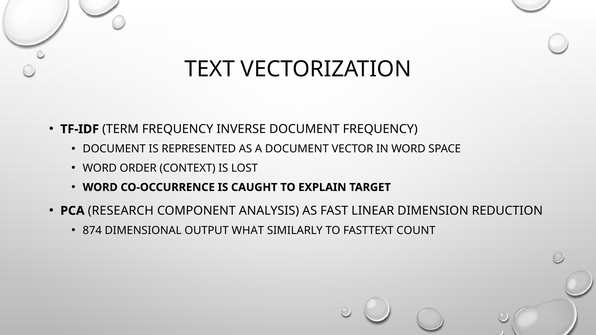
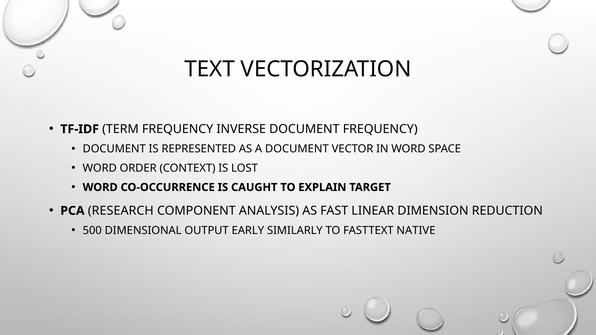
874: 874 -> 500
WHAT: WHAT -> EARLY
COUNT: COUNT -> NATIVE
